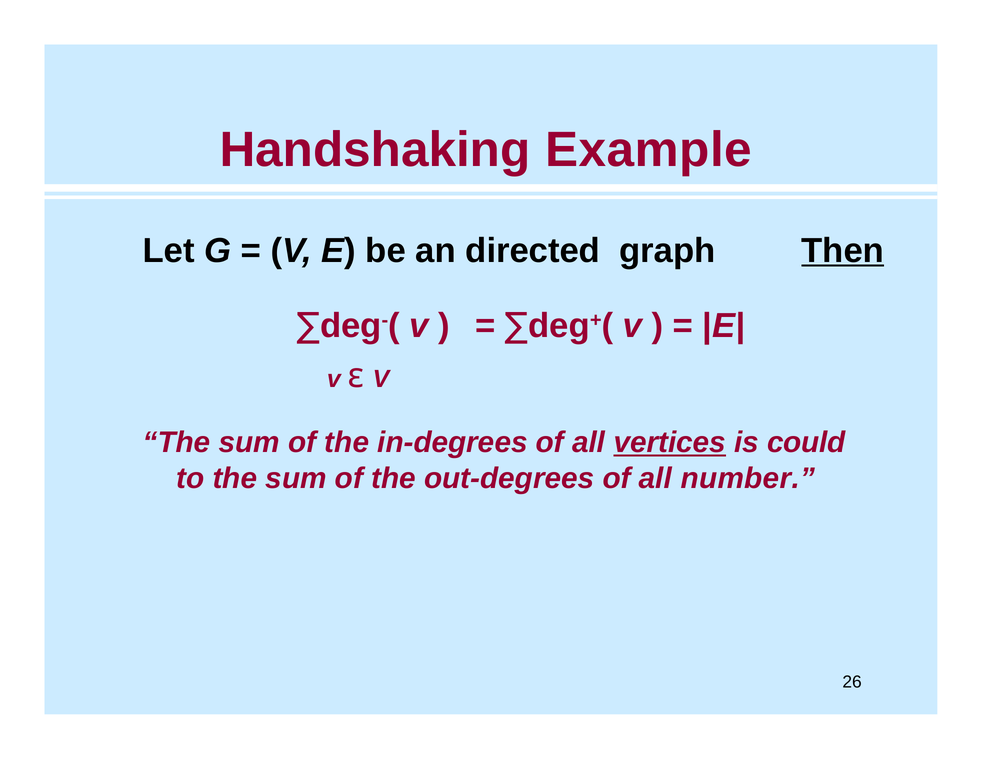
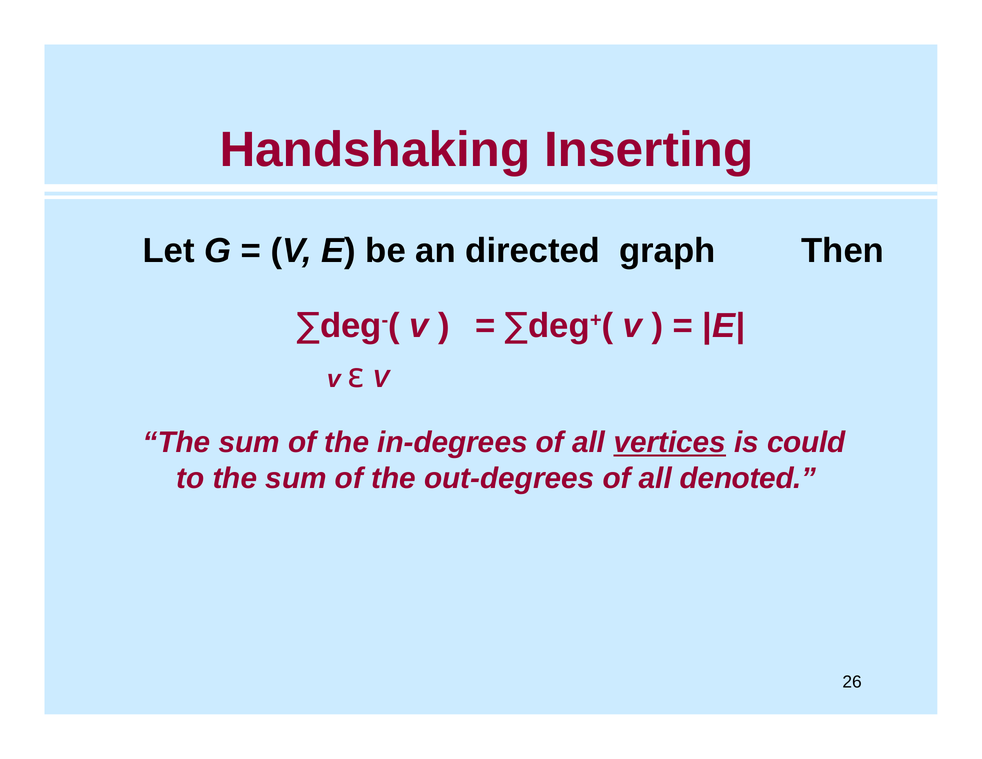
Example: Example -> Inserting
Then underline: present -> none
number: number -> denoted
